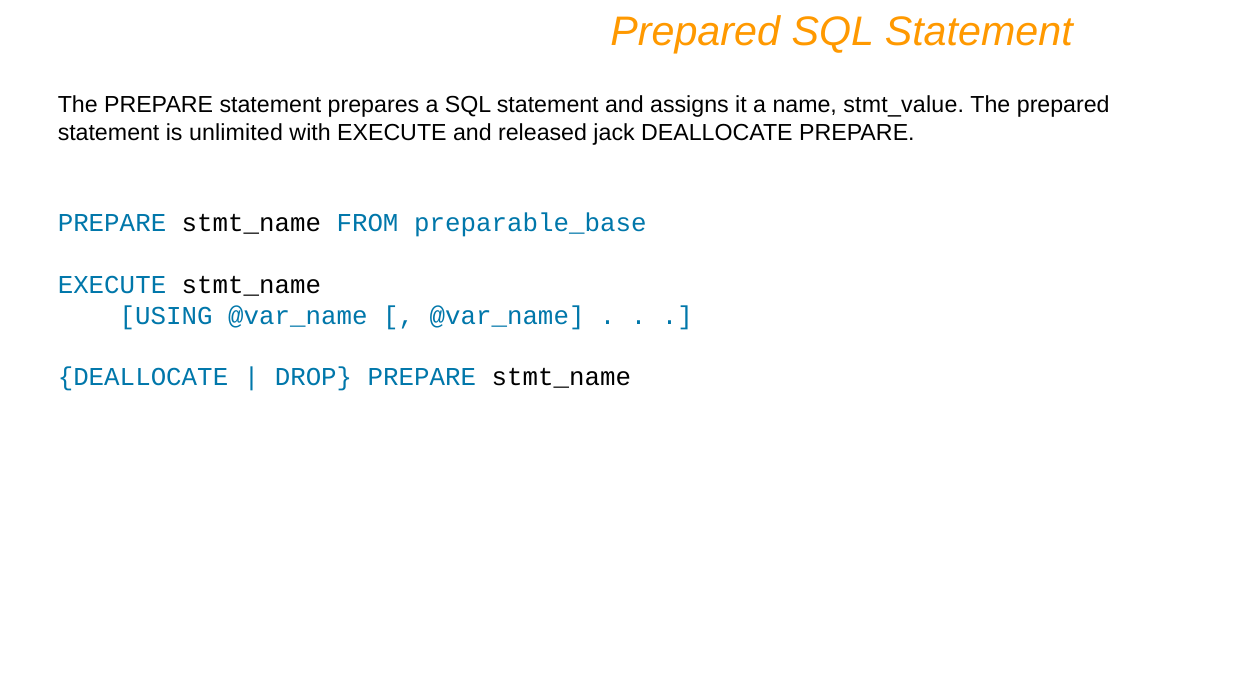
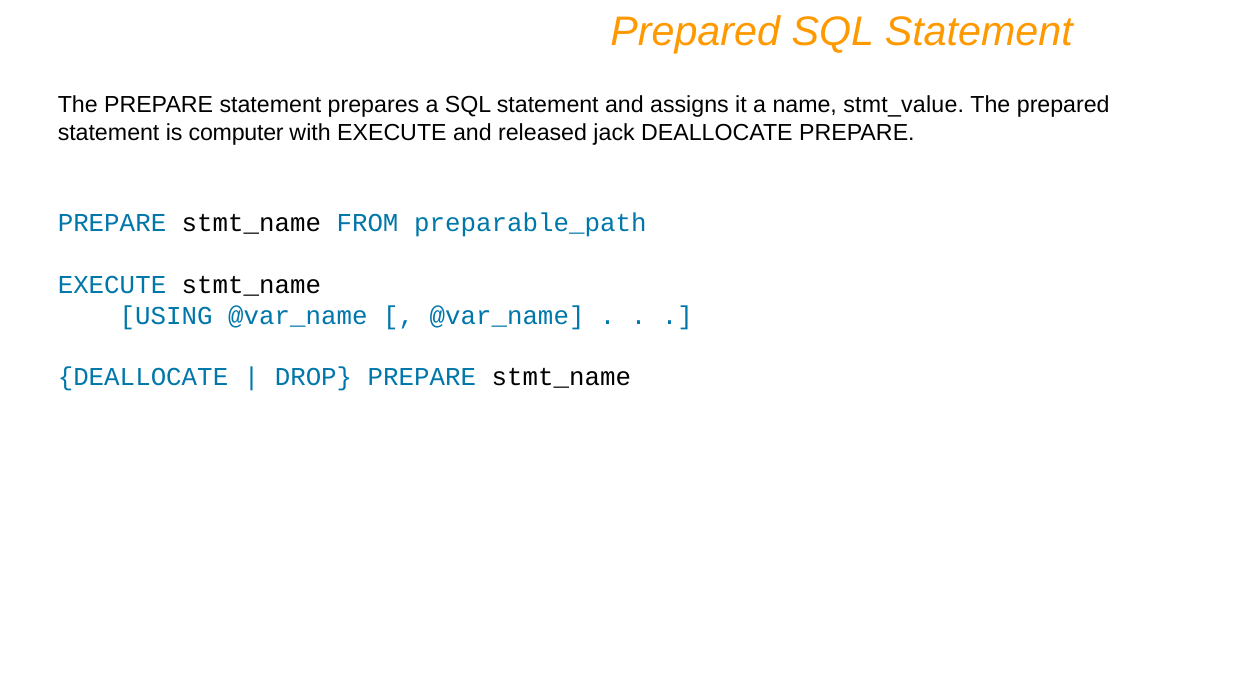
unlimited: unlimited -> computer
preparable_base: preparable_base -> preparable_path
